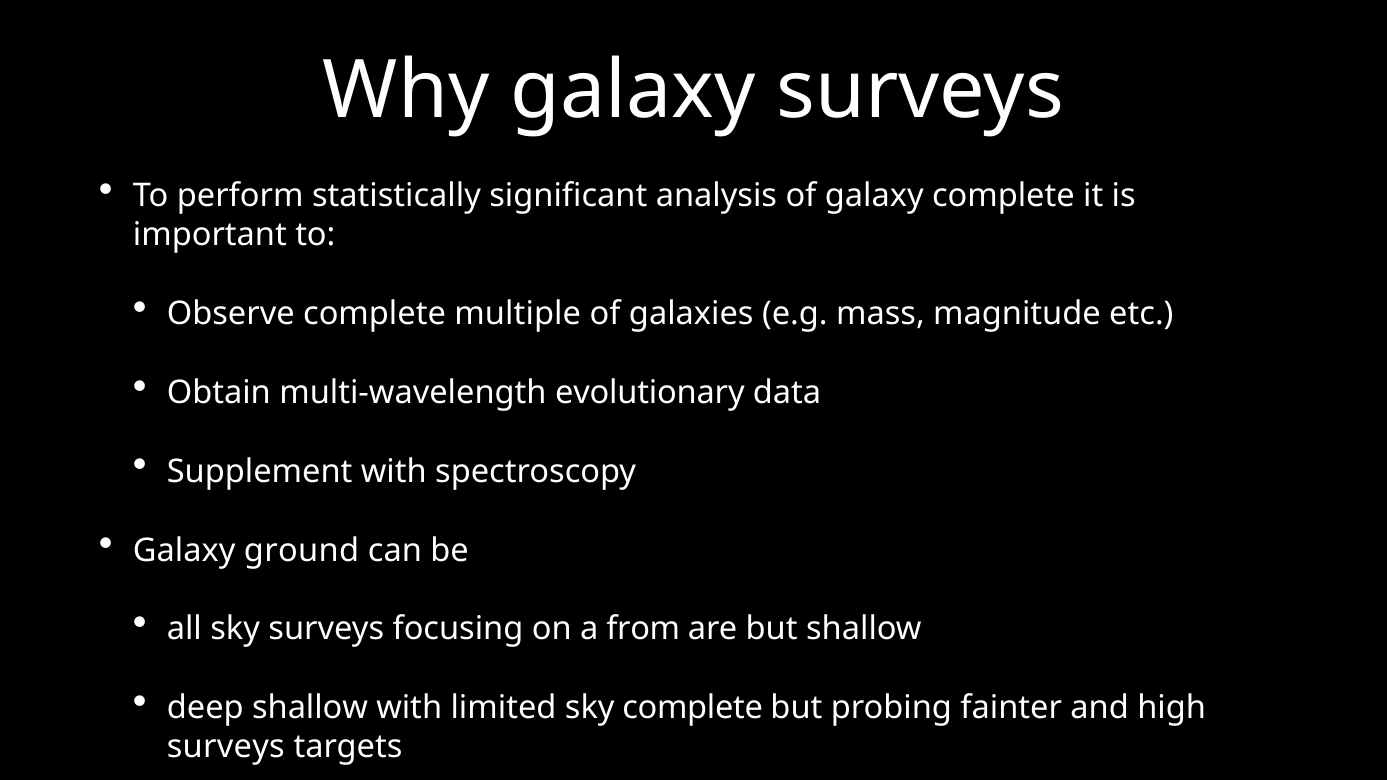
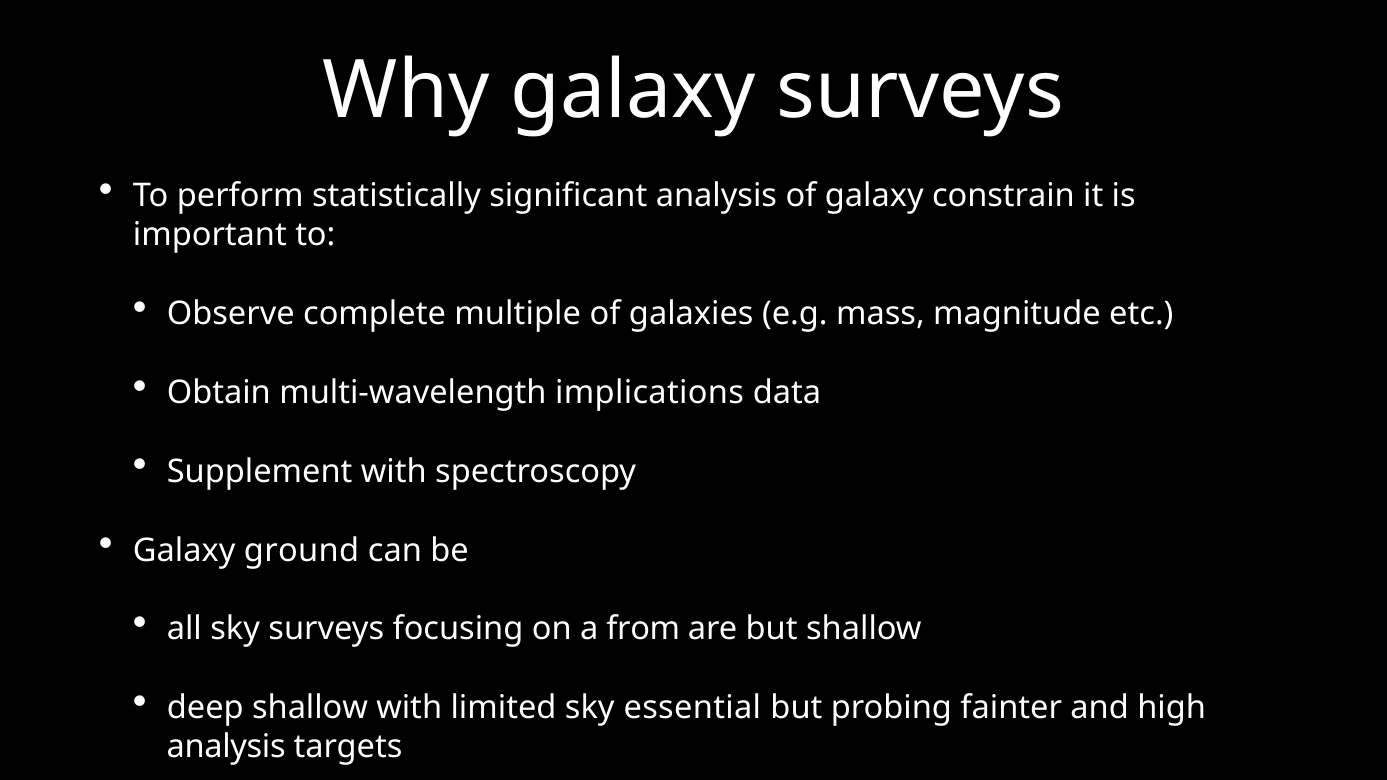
galaxy complete: complete -> constrain
evolutionary: evolutionary -> implications
sky complete: complete -> essential
surveys at (226, 747): surveys -> analysis
